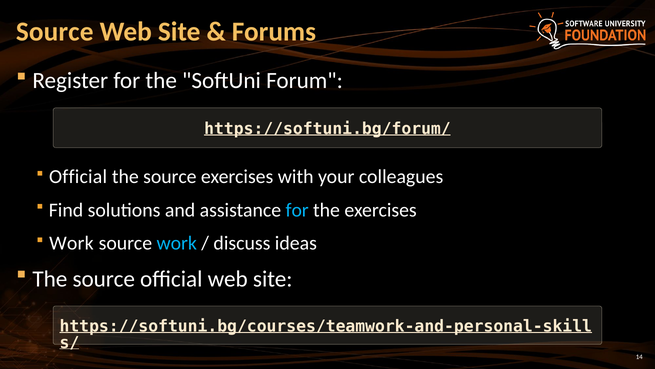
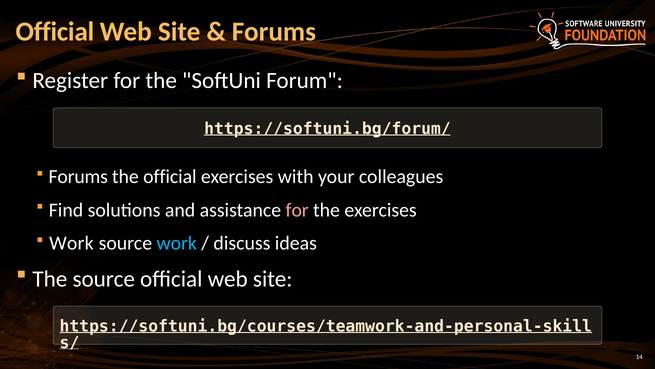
Source at (55, 32): Source -> Official
Official at (78, 177): Official -> Forums
source at (170, 177): source -> official
for at (297, 210) colour: light blue -> pink
